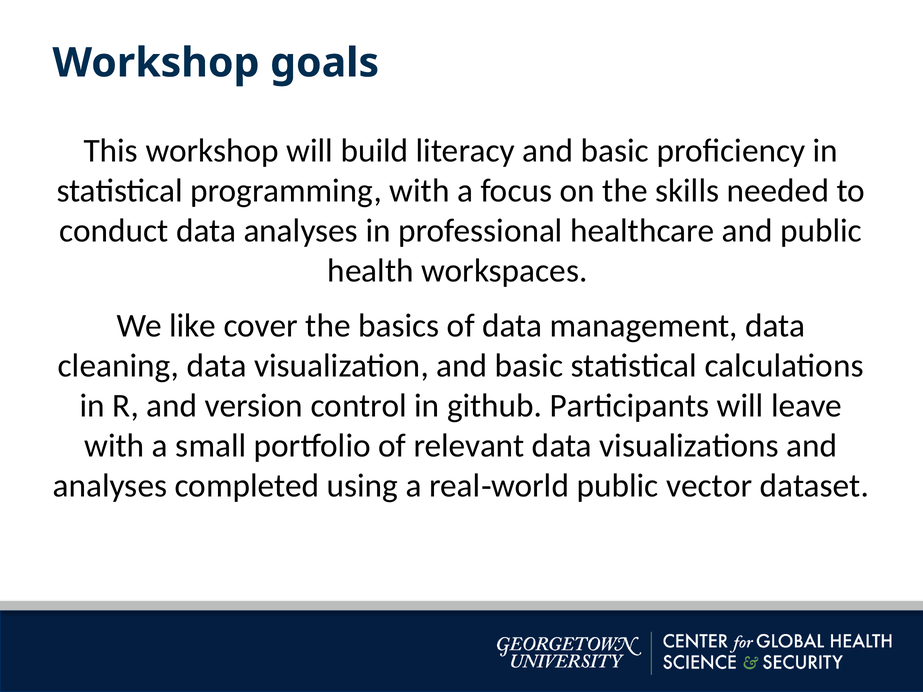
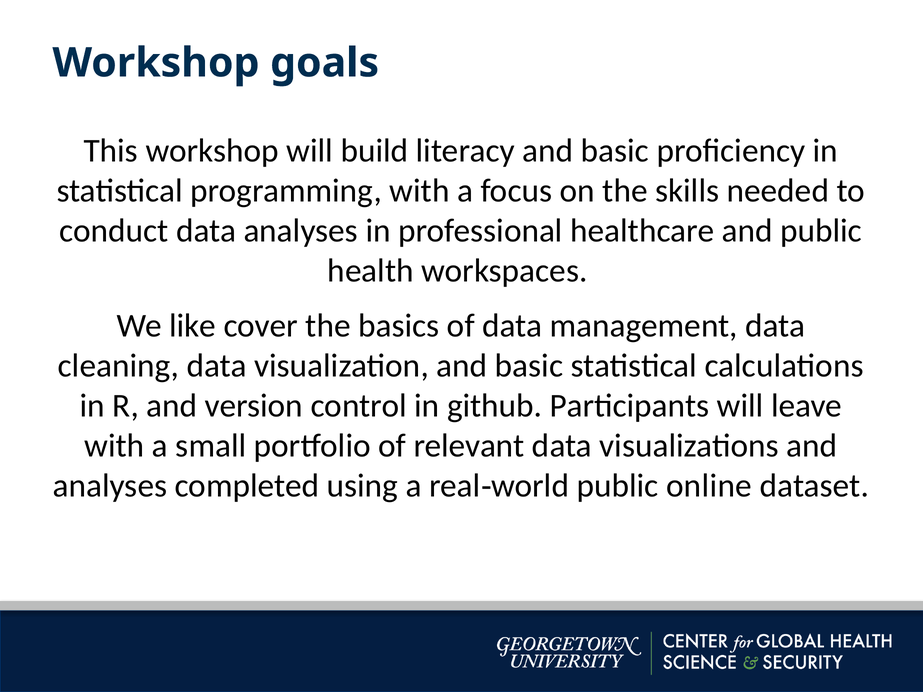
vector: vector -> online
